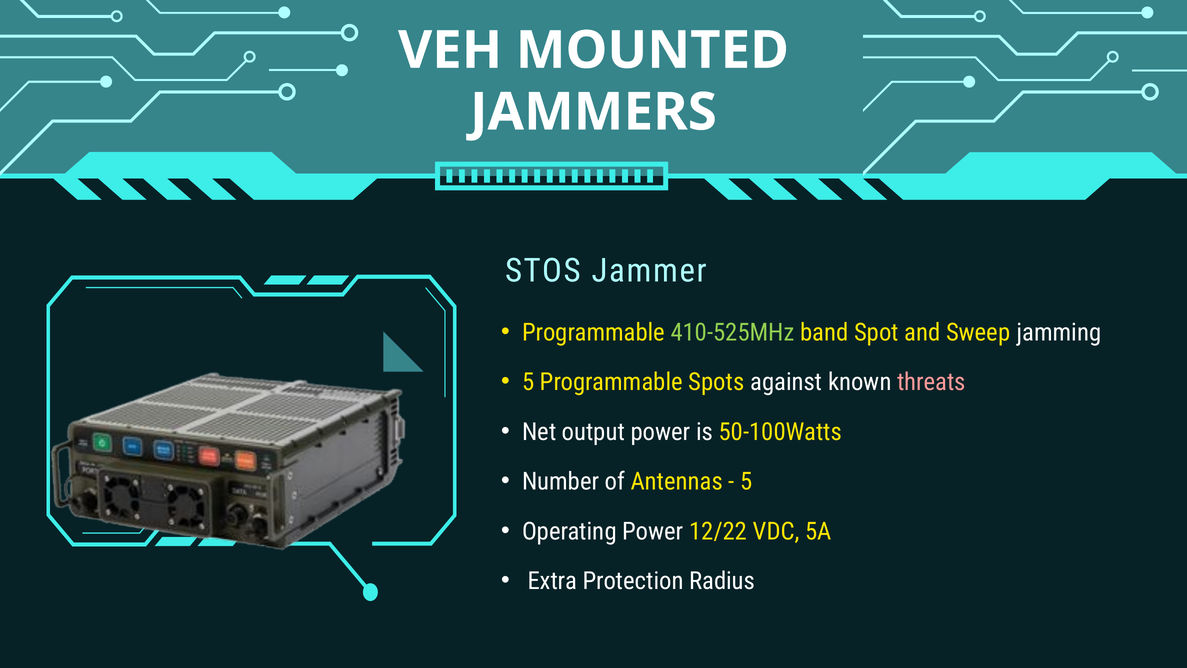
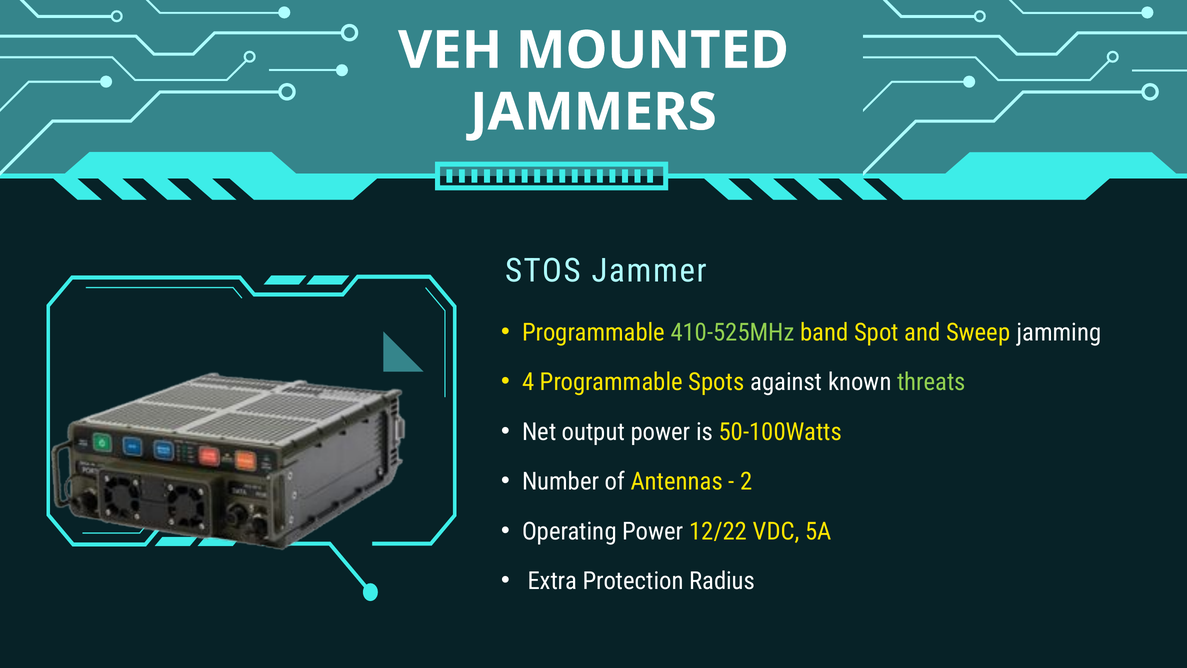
5 at (528, 382): 5 -> 4
threats colour: pink -> light green
5 at (746, 482): 5 -> 2
